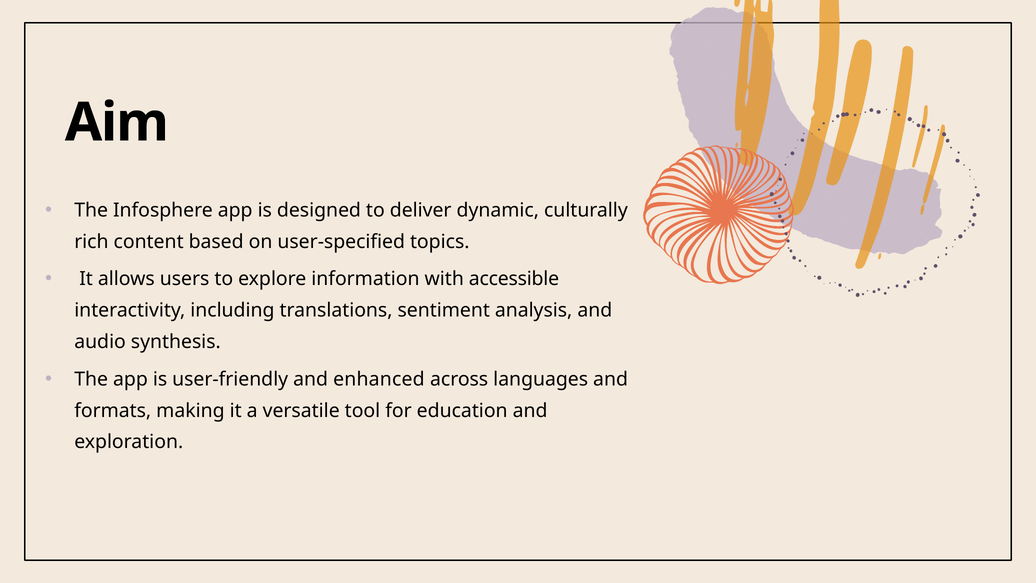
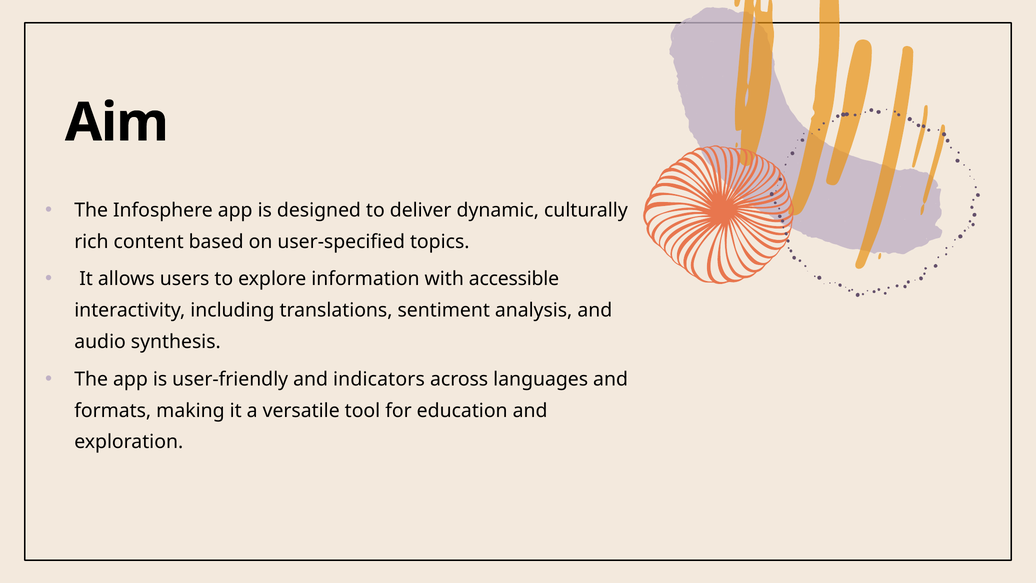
enhanced: enhanced -> indicators
